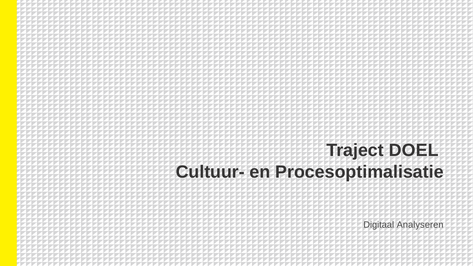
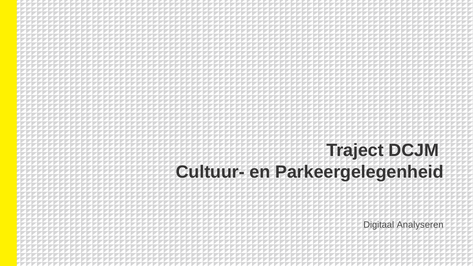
DOEL: DOEL -> DCJM
Procesoptimalisatie: Procesoptimalisatie -> Parkeergelegenheid
